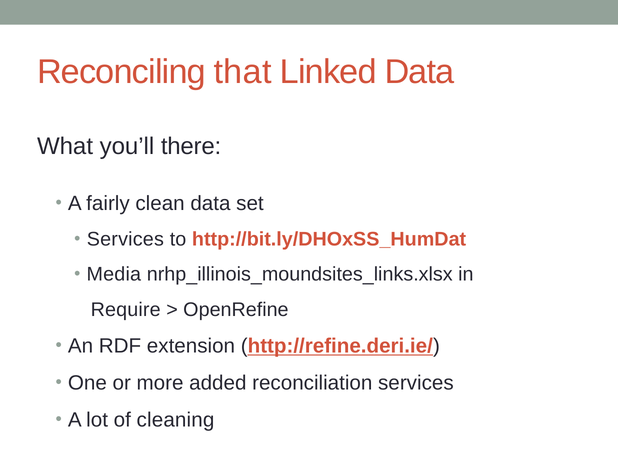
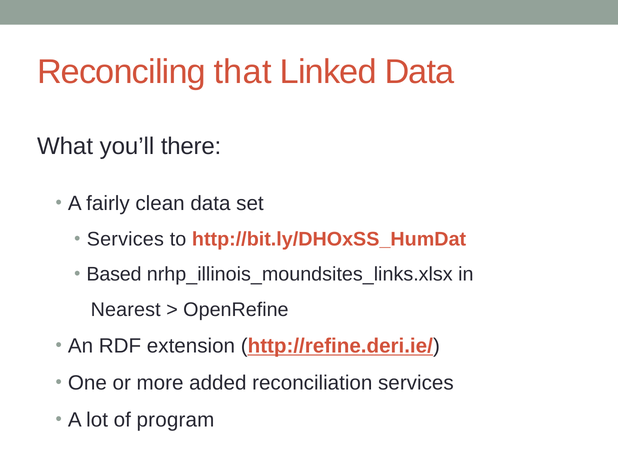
Media: Media -> Based
Require: Require -> Nearest
cleaning: cleaning -> program
